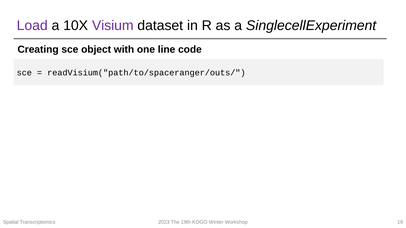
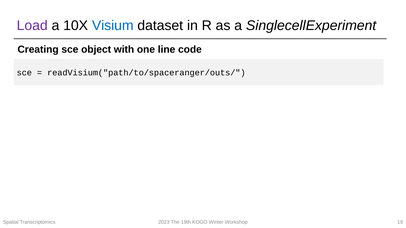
Visium colour: purple -> blue
